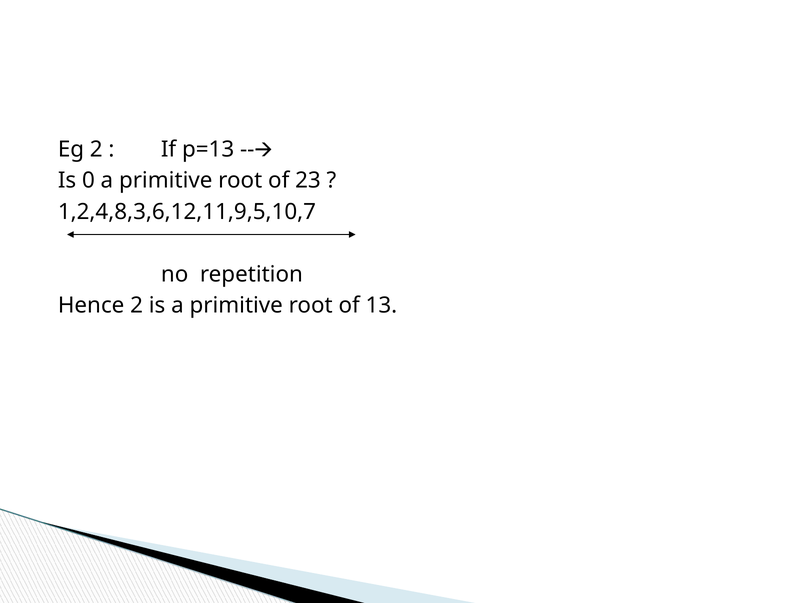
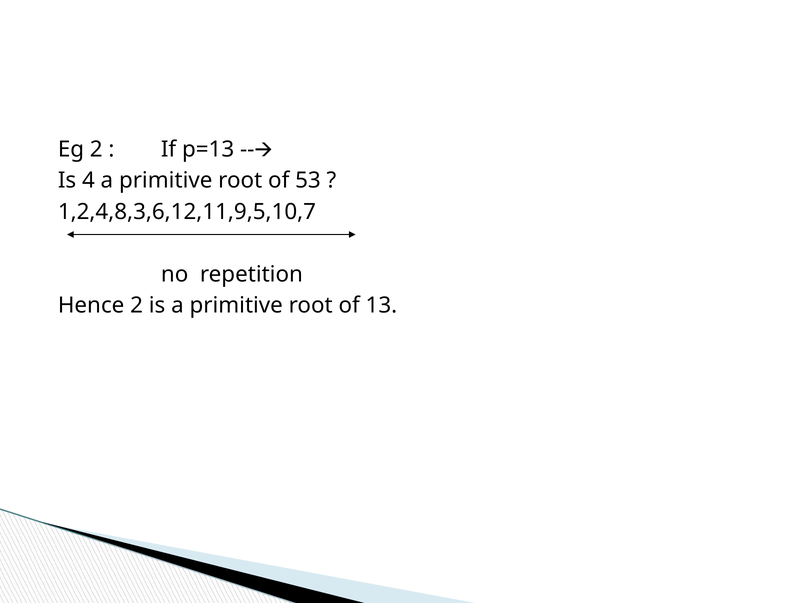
0: 0 -> 4
23: 23 -> 53
